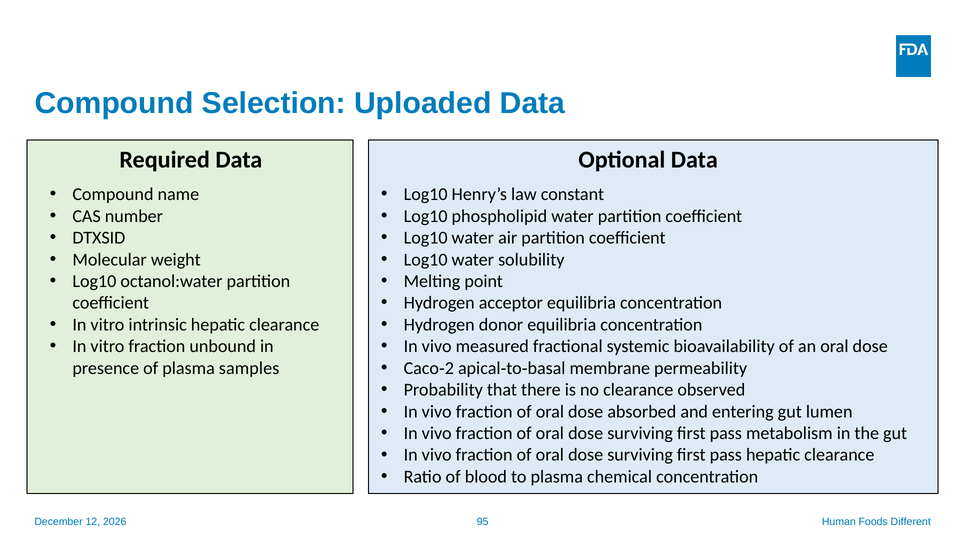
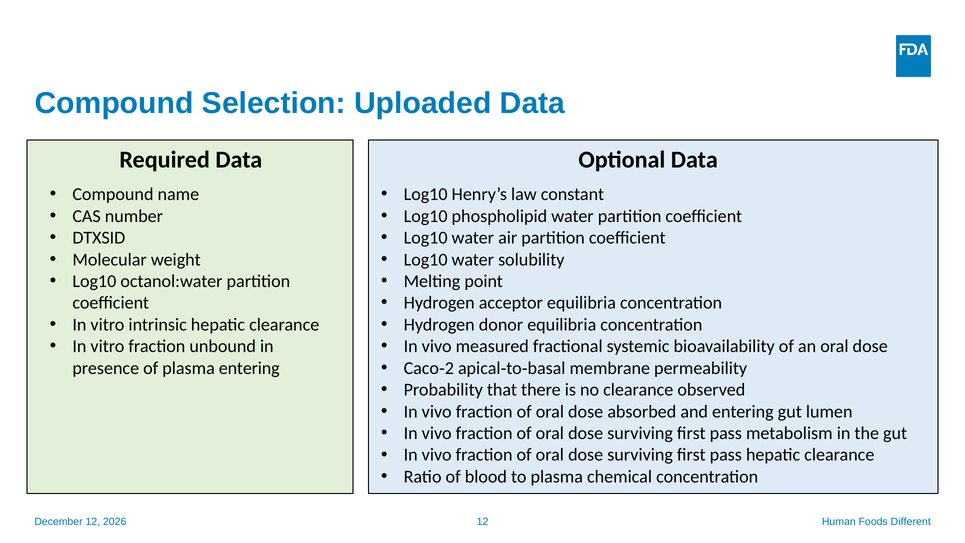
plasma samples: samples -> entering
95 at (483, 522): 95 -> 12
